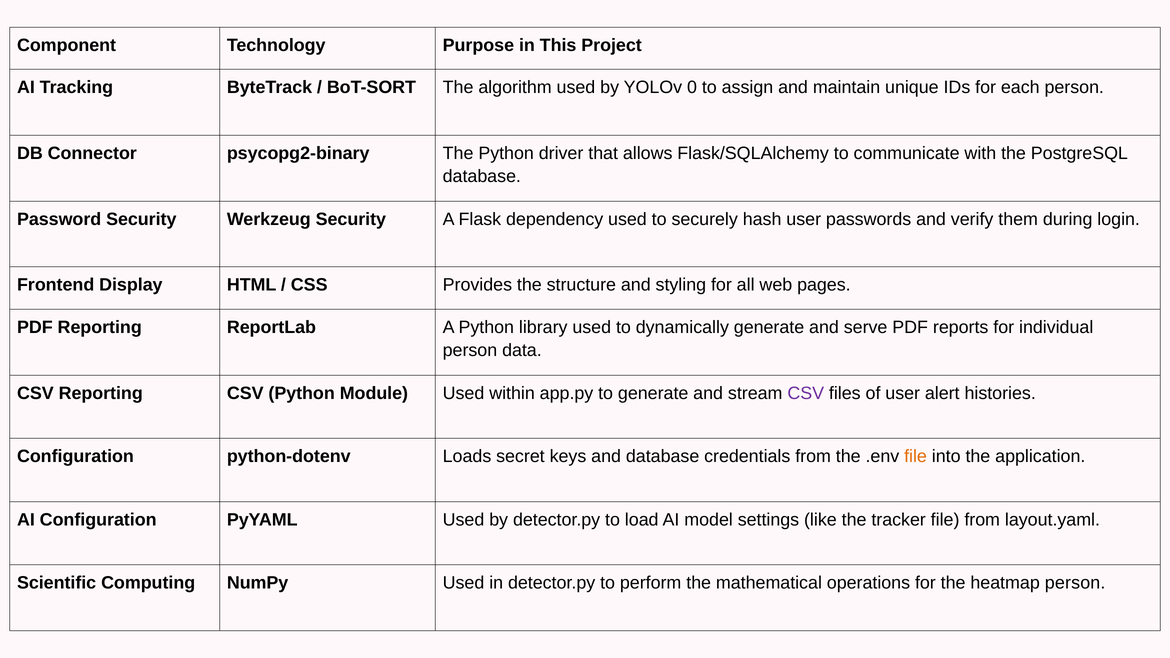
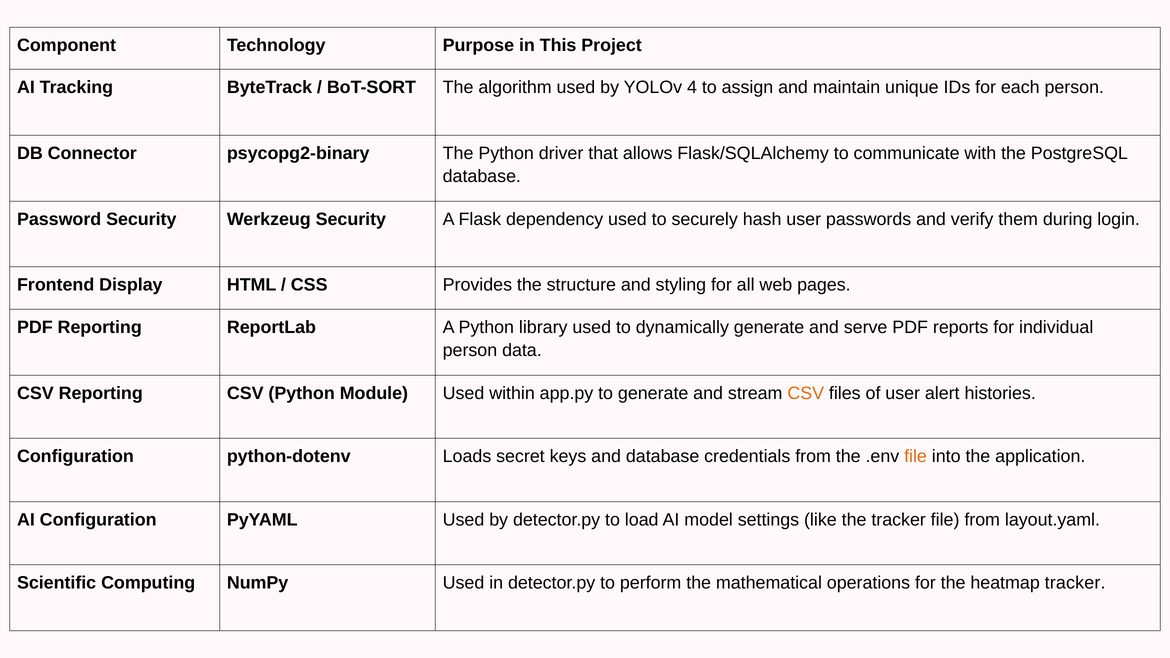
0: 0 -> 4
CSV at (806, 393) colour: purple -> orange
heatmap person: person -> tracker
